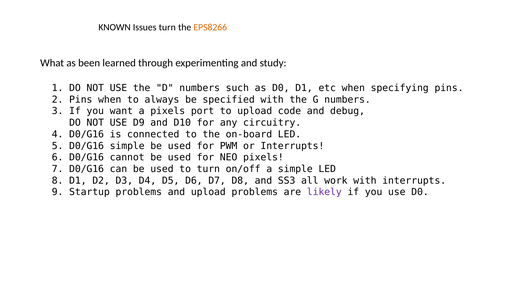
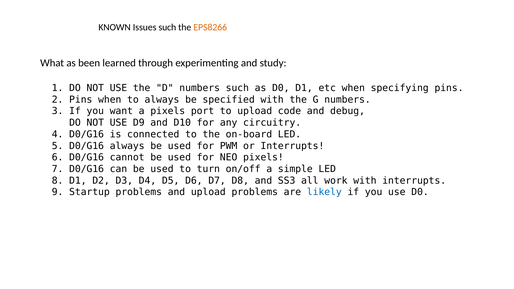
Issues turn: turn -> such
D0/G16 simple: simple -> always
likely colour: purple -> blue
